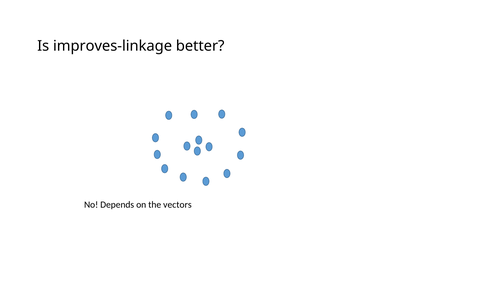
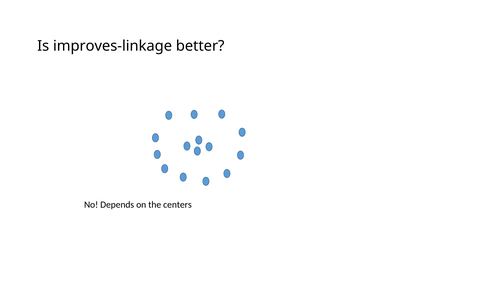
vectors: vectors -> centers
